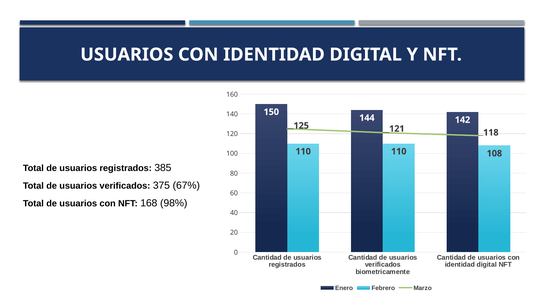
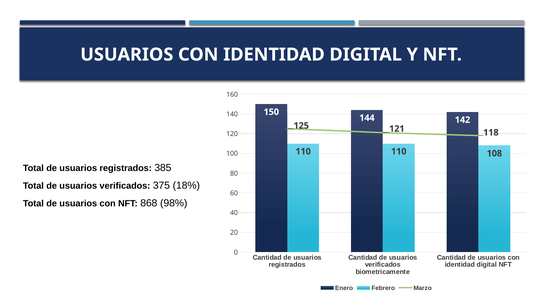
67%: 67% -> 18%
168: 168 -> 868
